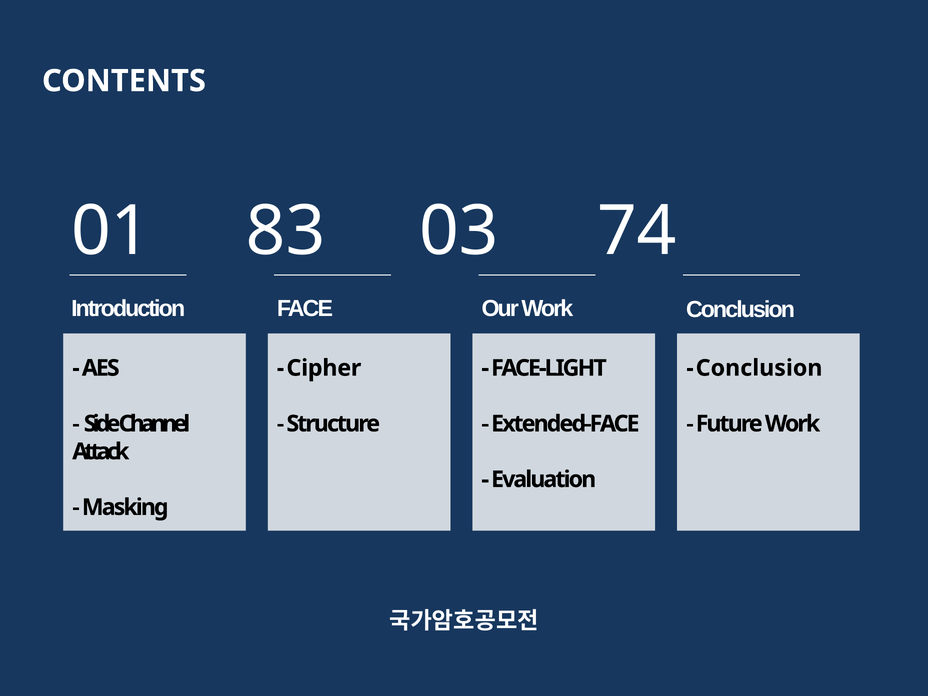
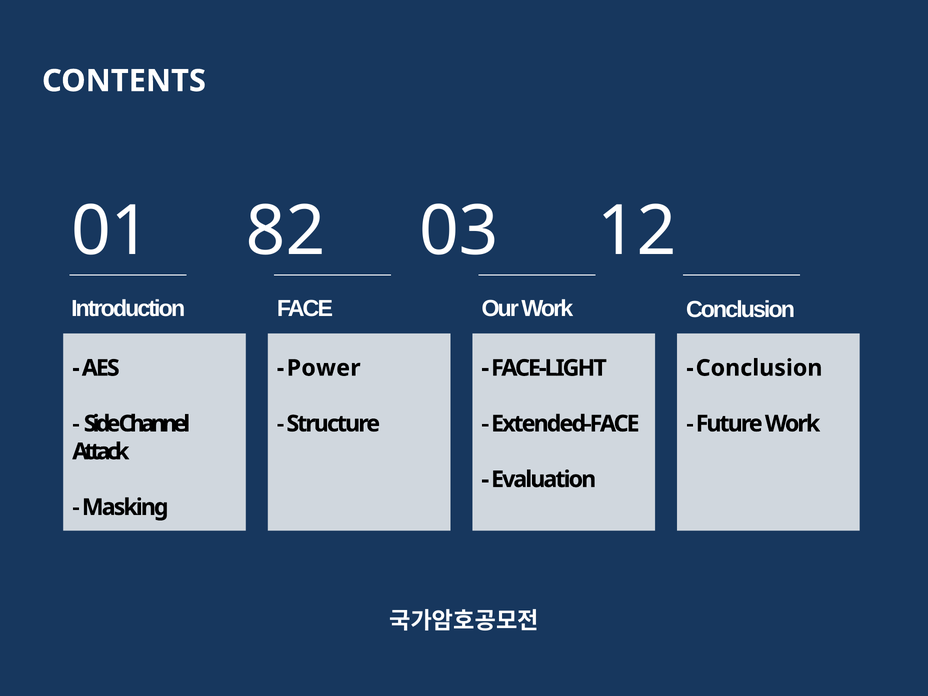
83: 83 -> 82
74: 74 -> 12
Cipher: Cipher -> Power
